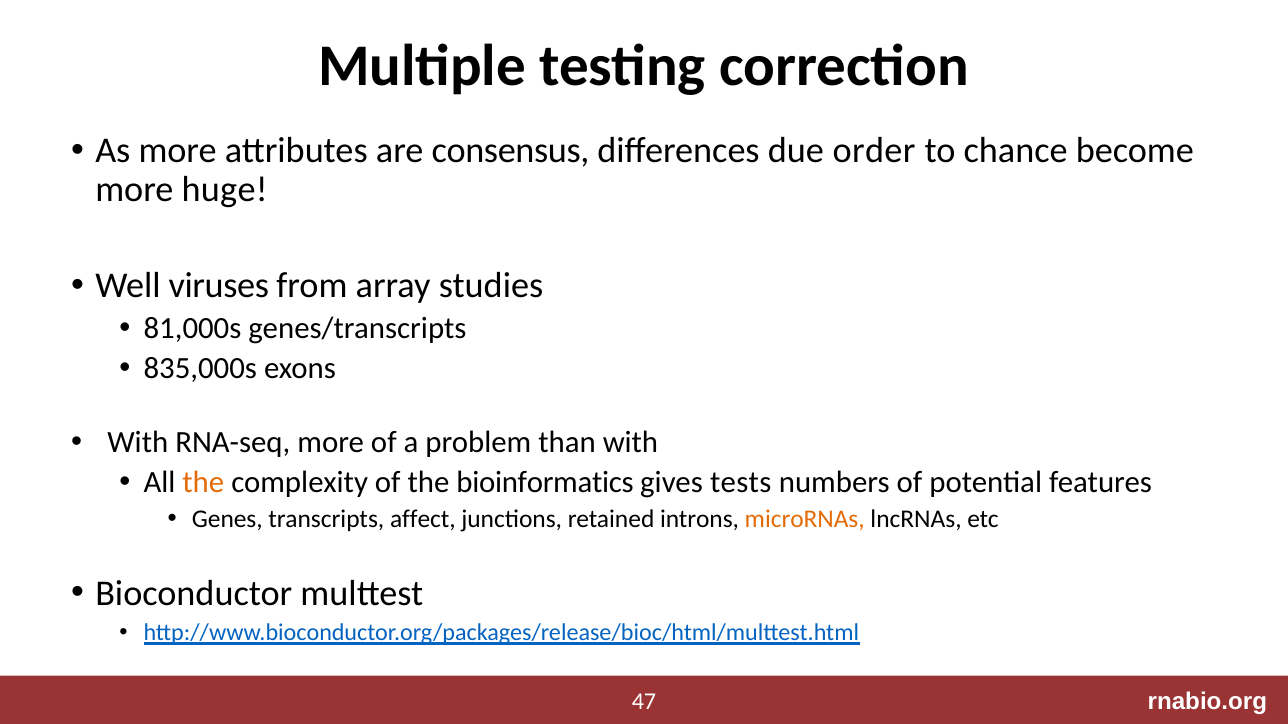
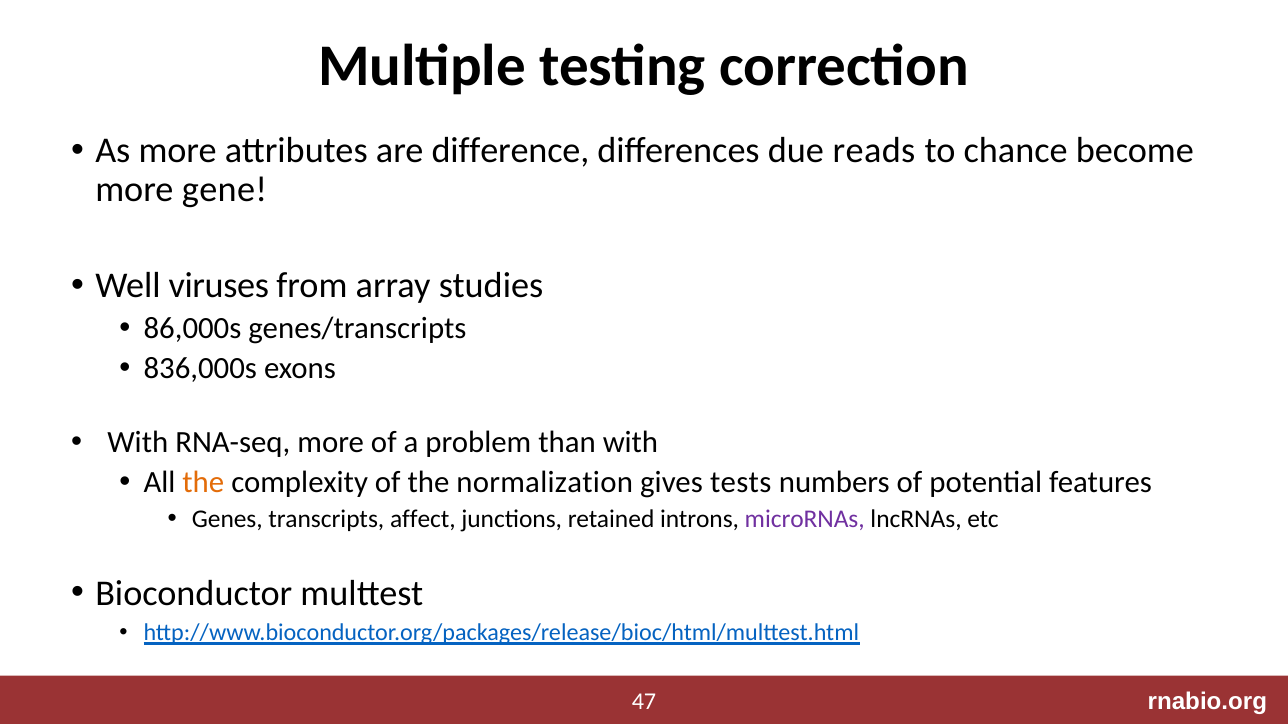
consensus: consensus -> difference
order: order -> reads
huge: huge -> gene
81,000s: 81,000s -> 86,000s
835,000s: 835,000s -> 836,000s
bioinformatics: bioinformatics -> normalization
microRNAs colour: orange -> purple
